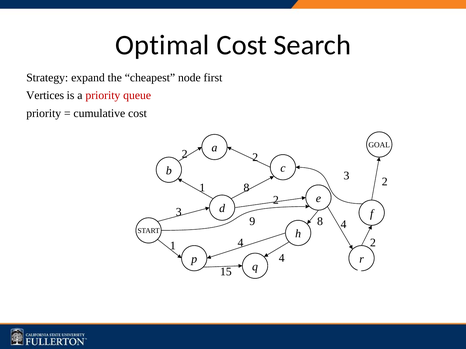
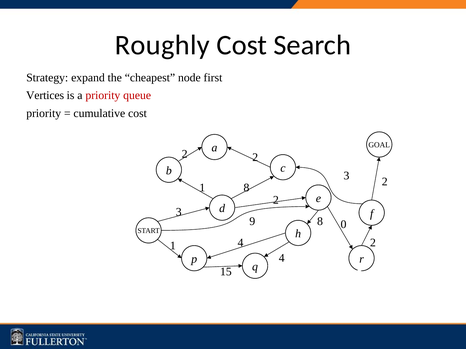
Optimal: Optimal -> Roughly
9 4: 4 -> 0
